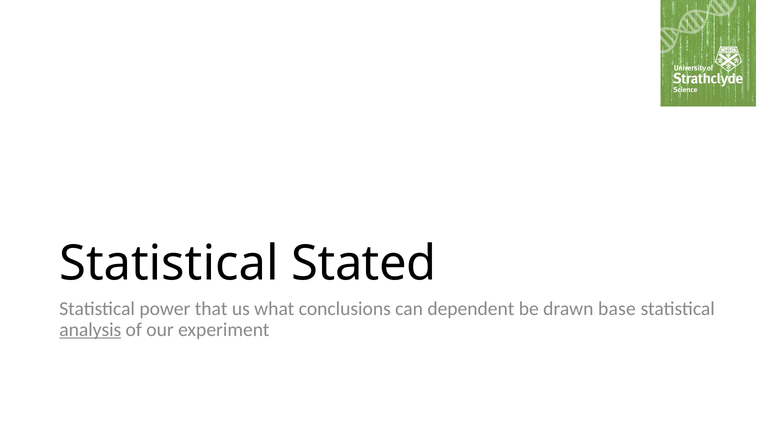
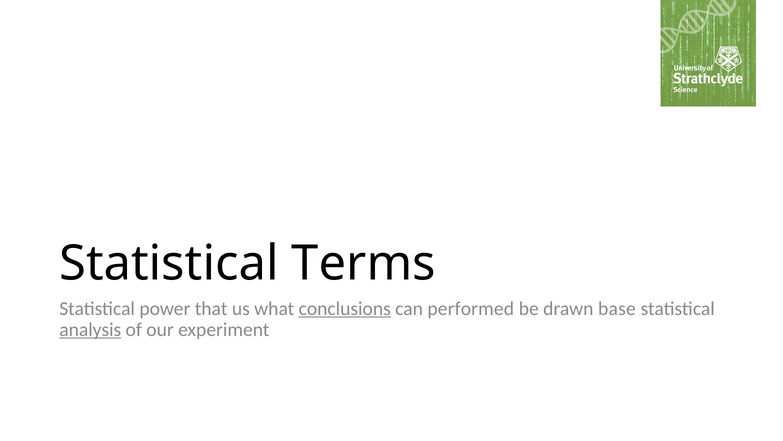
Stated: Stated -> Terms
conclusions underline: none -> present
dependent: dependent -> performed
